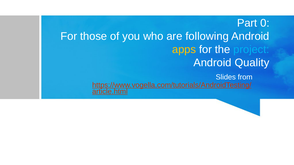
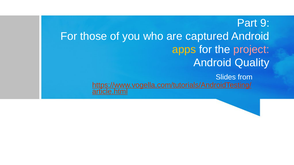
0: 0 -> 9
following: following -> captured
project colour: light blue -> pink
